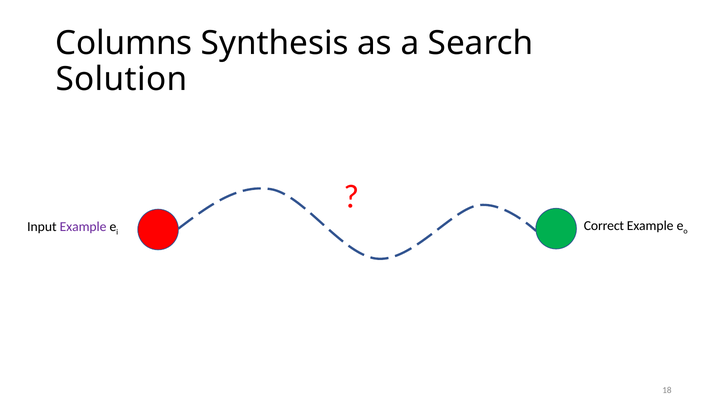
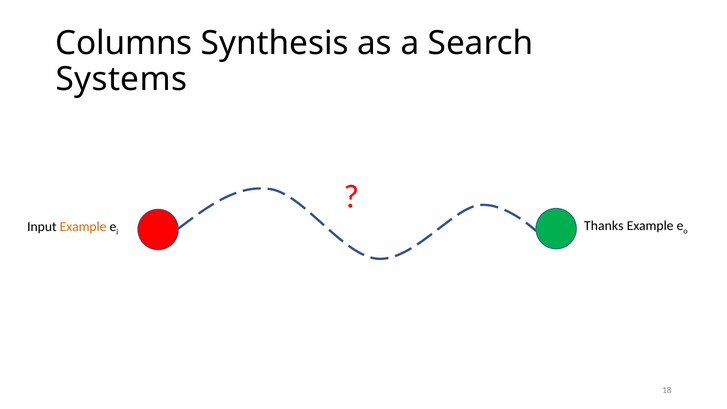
Solution: Solution -> Systems
Example at (83, 227) colour: purple -> orange
Correct: Correct -> Thanks
